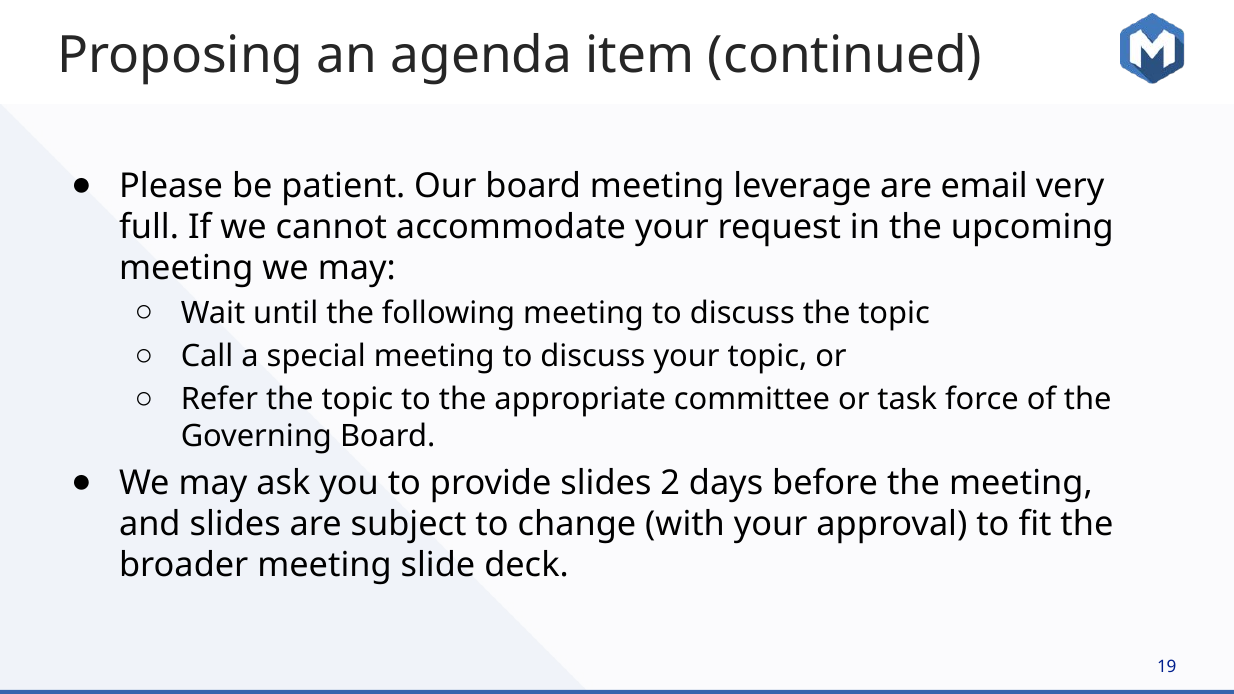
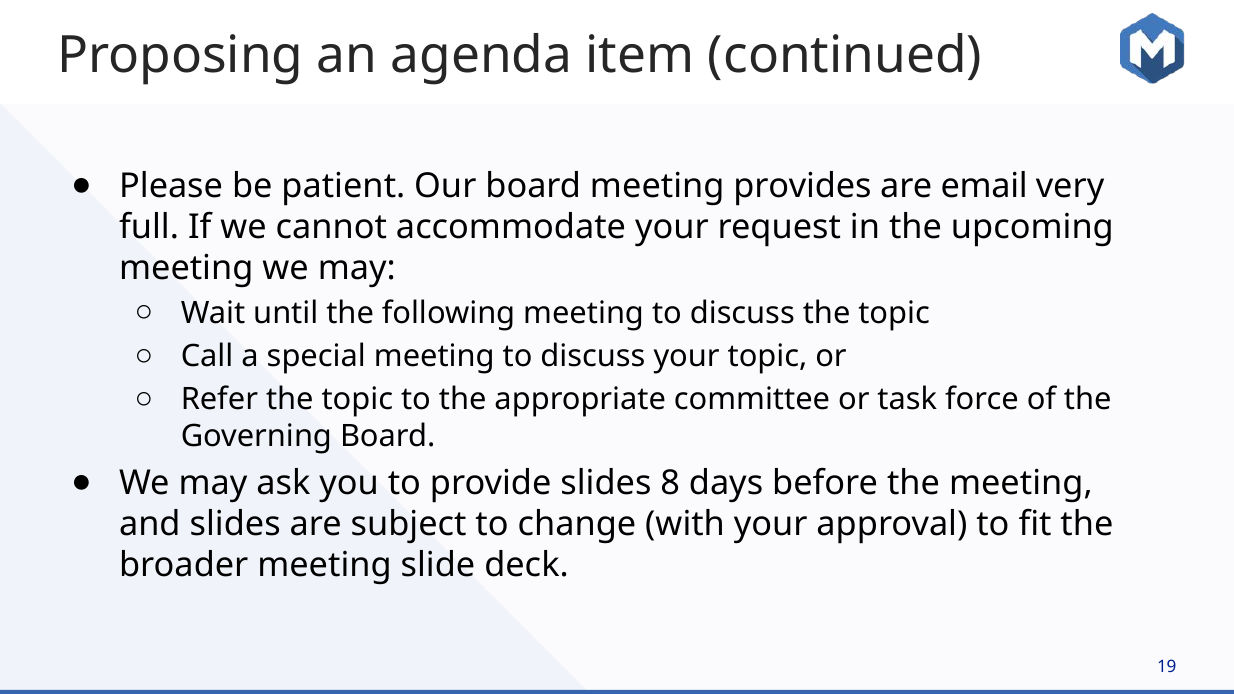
leverage: leverage -> provides
2: 2 -> 8
